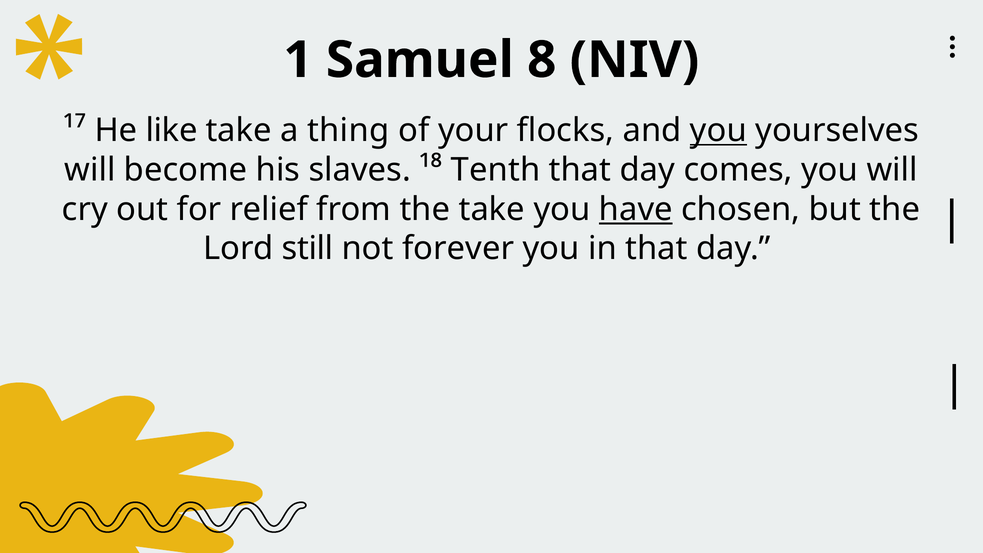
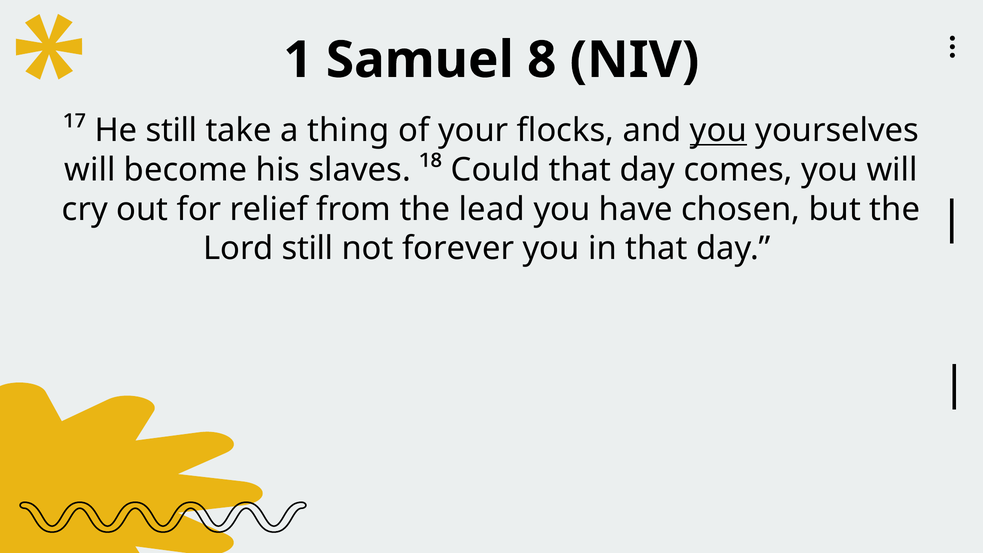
He like: like -> still
Tenth: Tenth -> Could
the take: take -> lead
have underline: present -> none
